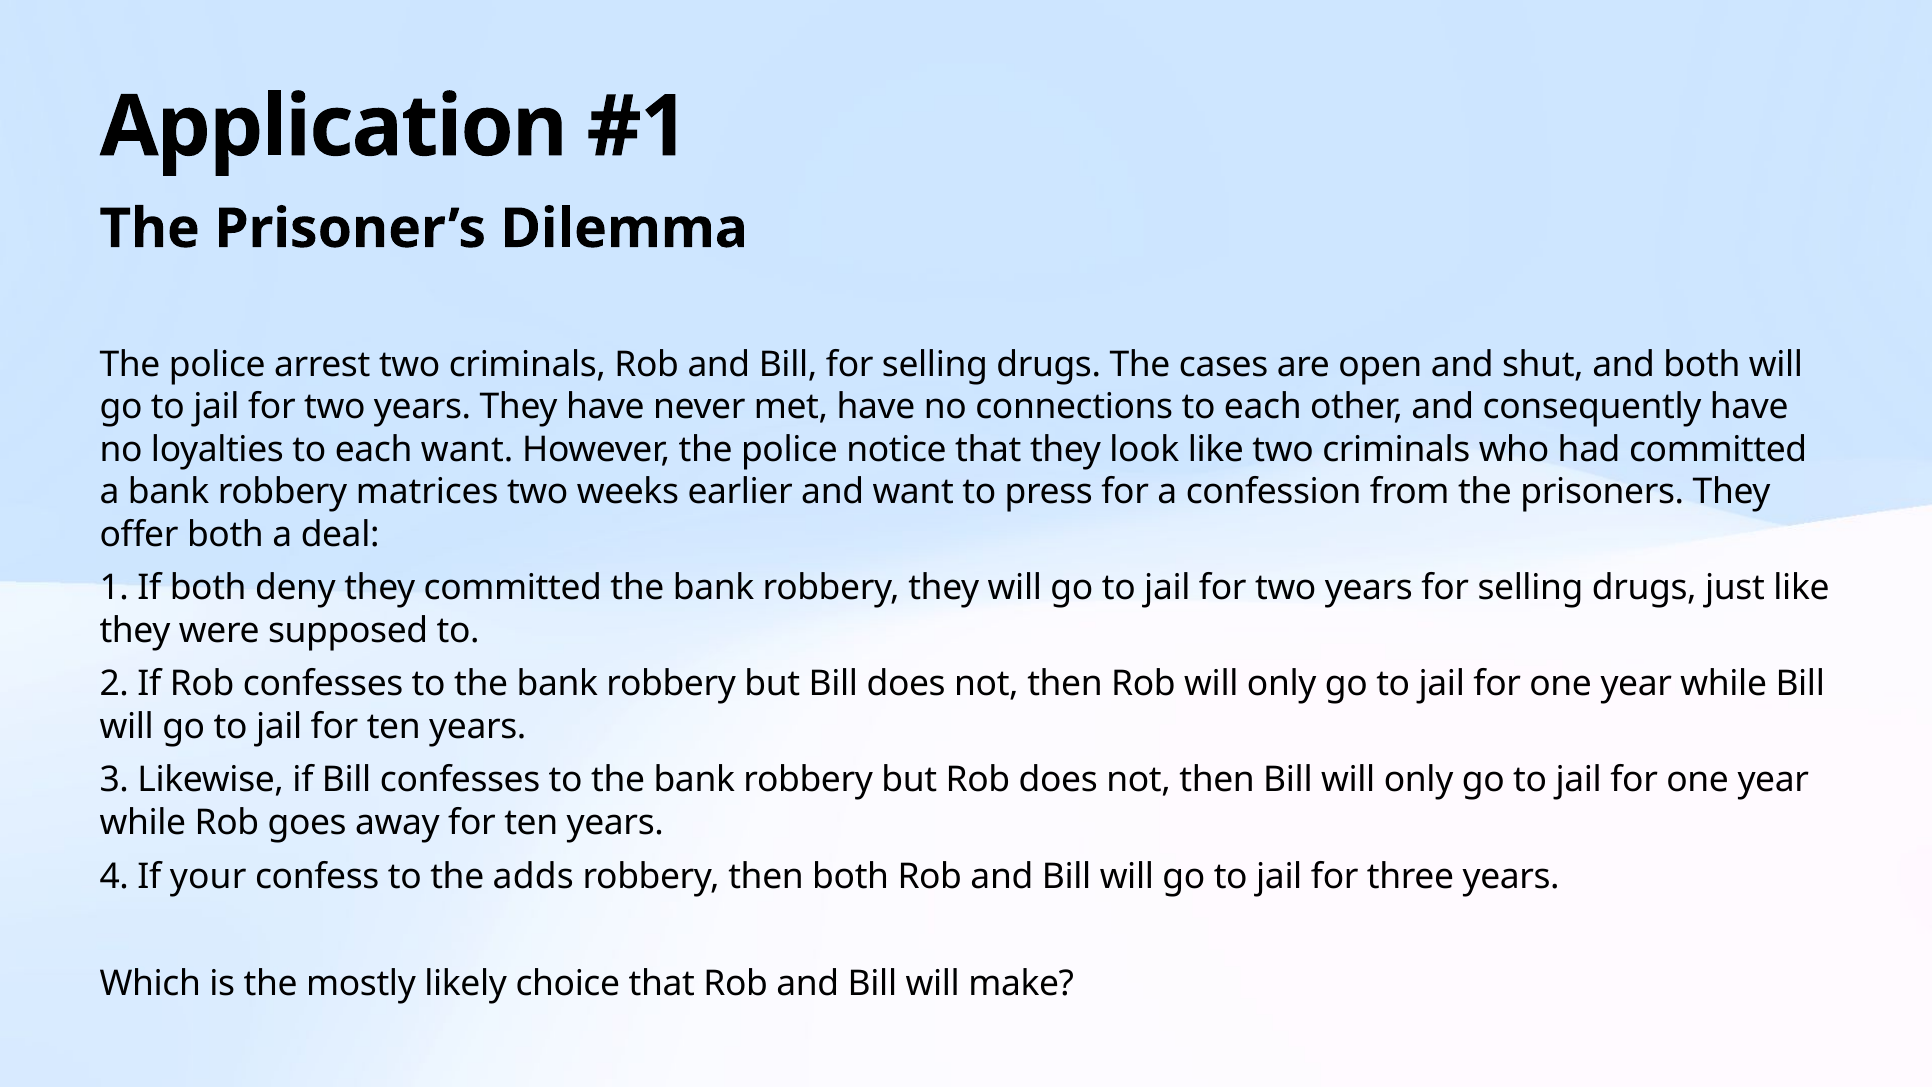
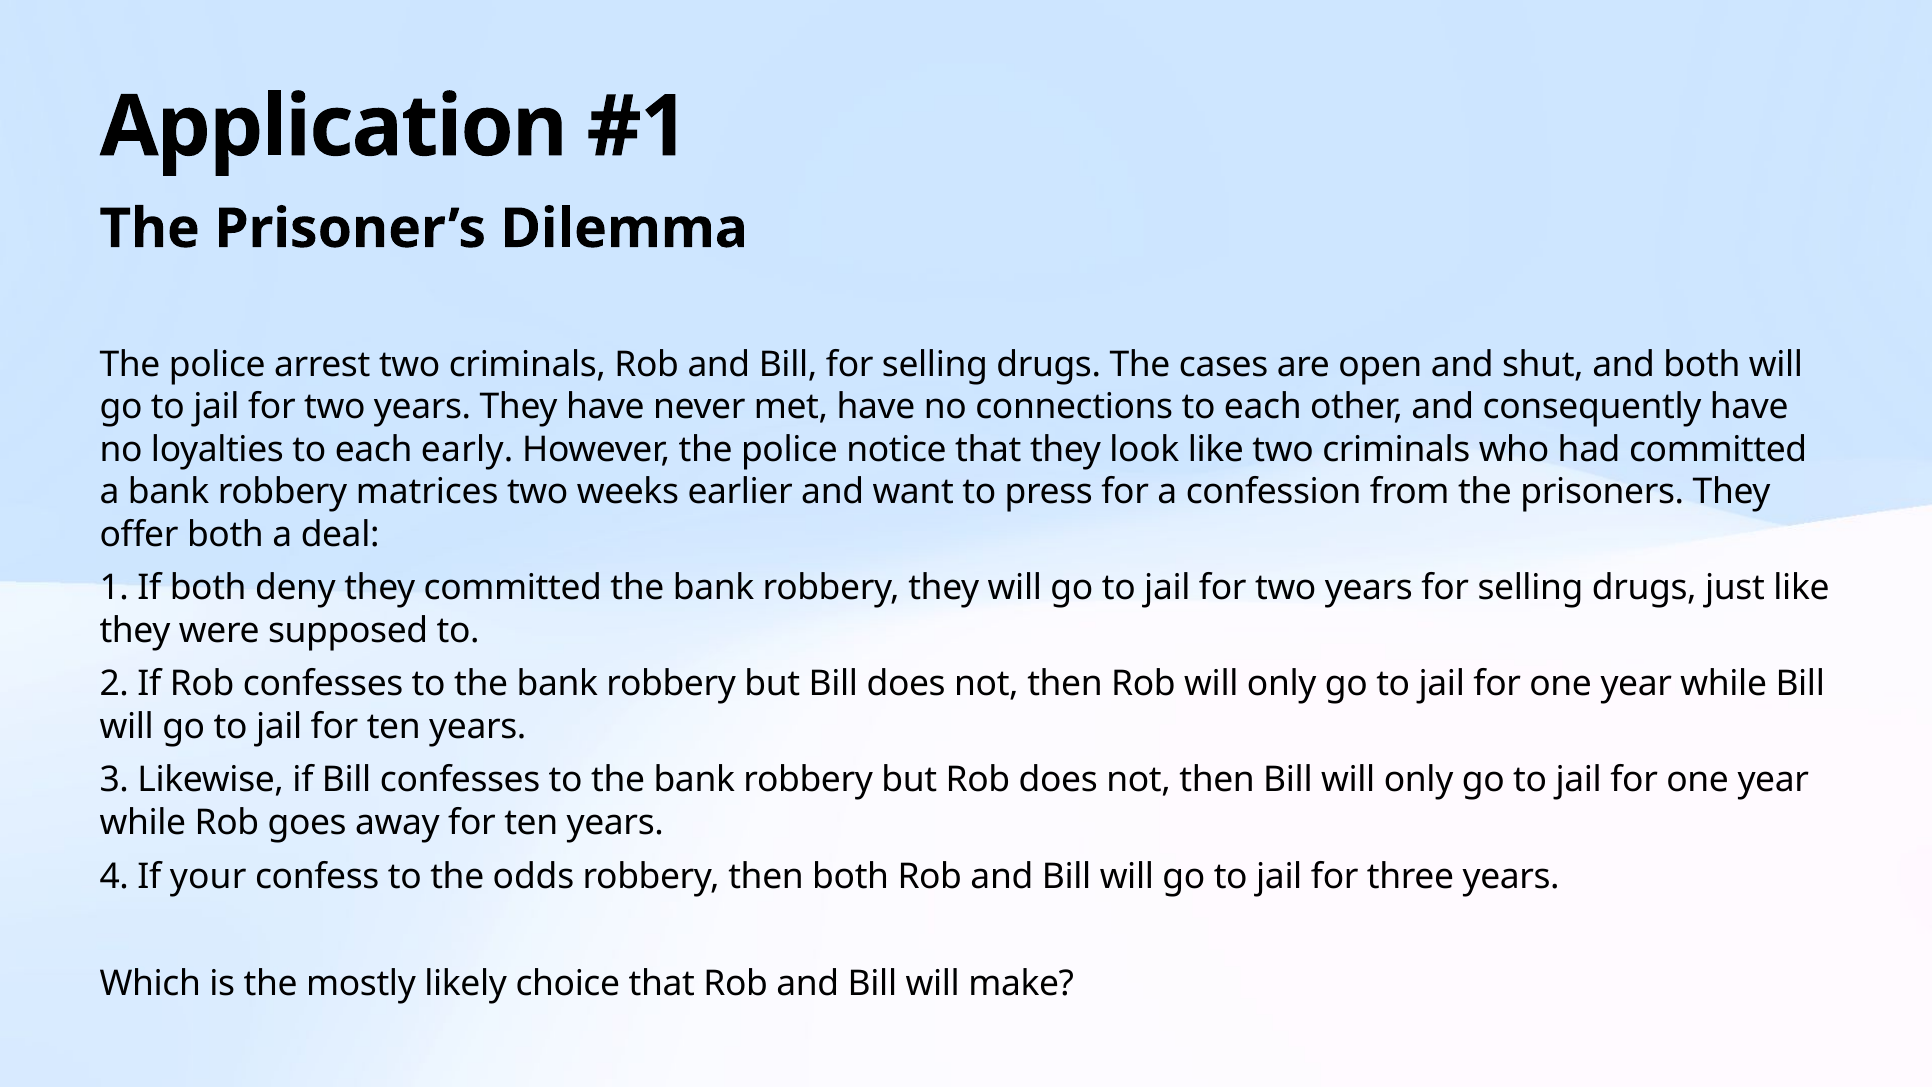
each want: want -> early
adds: adds -> odds
